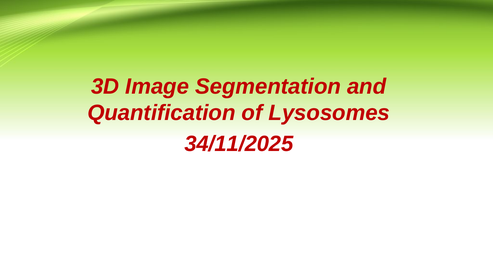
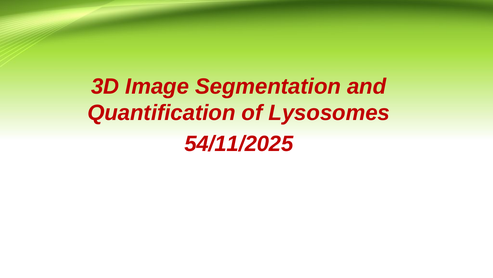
34/11/2025: 34/11/2025 -> 54/11/2025
